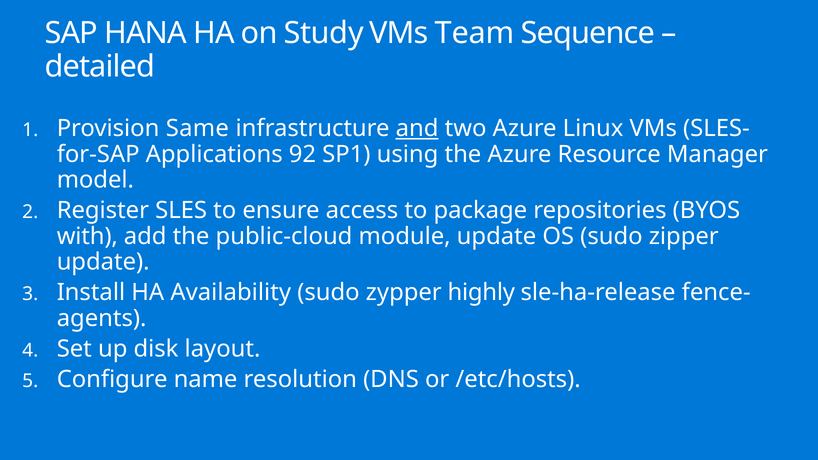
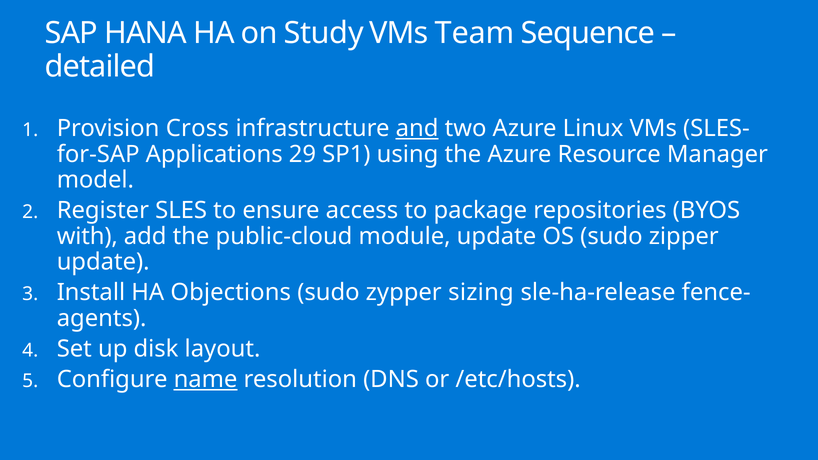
Same: Same -> Cross
92: 92 -> 29
Availability: Availability -> Objections
highly: highly -> sizing
name underline: none -> present
